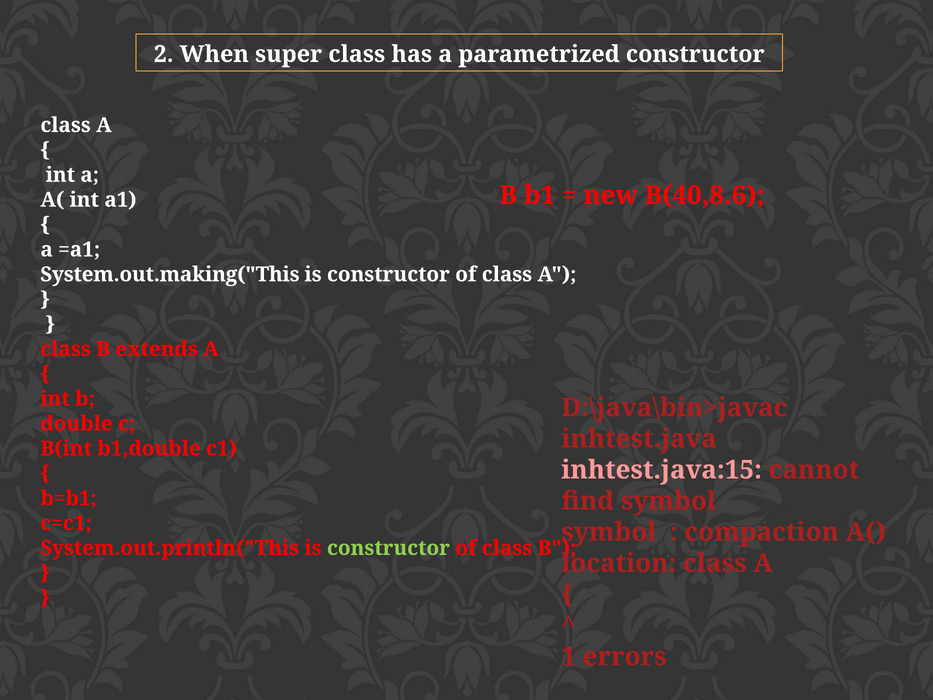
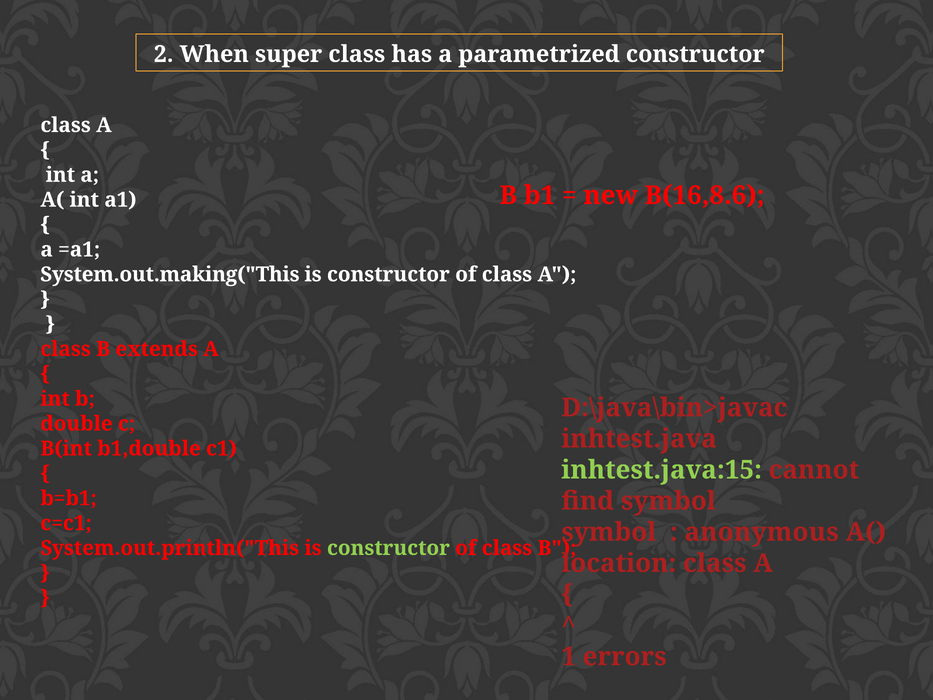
B(40,8.6: B(40,8.6 -> B(16,8.6
inhtest.java:15 colour: pink -> light green
compaction: compaction -> anonymous
